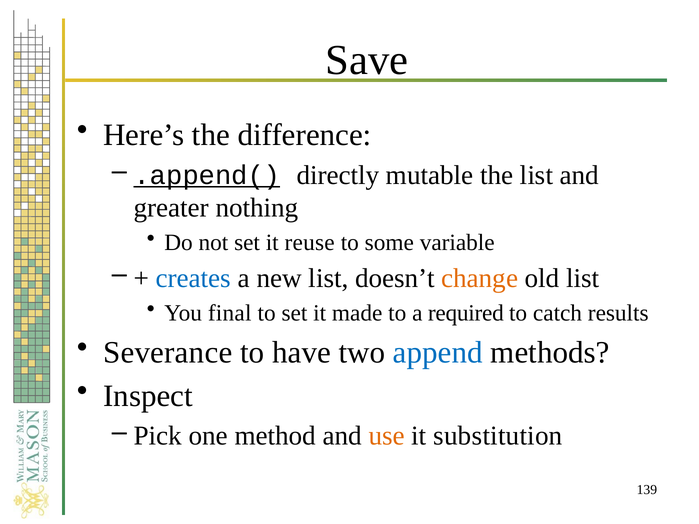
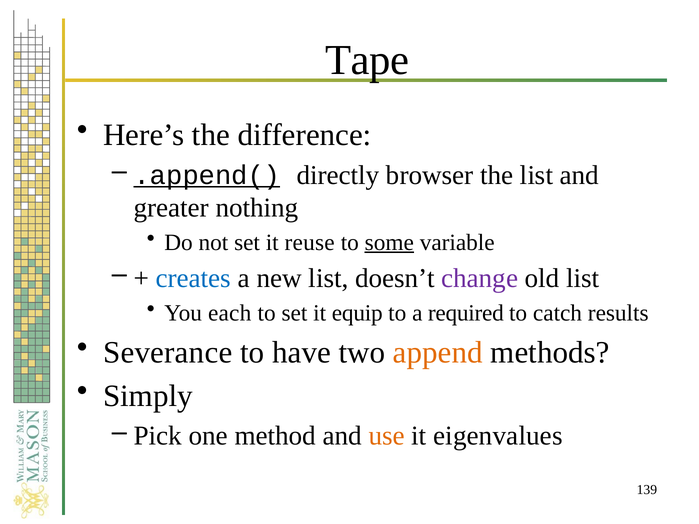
Save: Save -> Tape
mutable: mutable -> browser
some underline: none -> present
change colour: orange -> purple
final: final -> each
made: made -> equip
append colour: blue -> orange
Inspect: Inspect -> Simply
substitution: substitution -> eigenvalues
